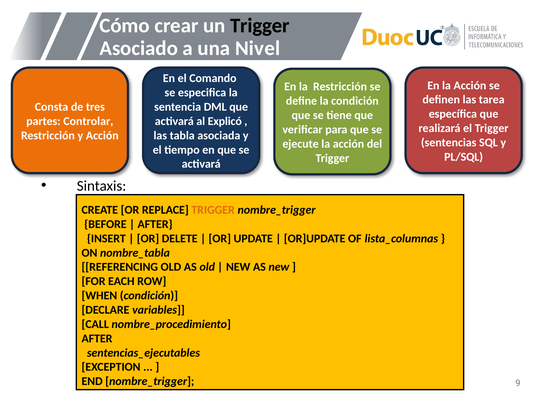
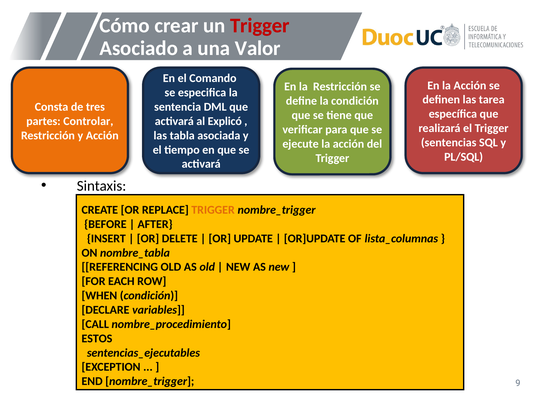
Trigger at (260, 26) colour: black -> red
Nivel: Nivel -> Valor
AFTER at (97, 338): AFTER -> ESTOS
